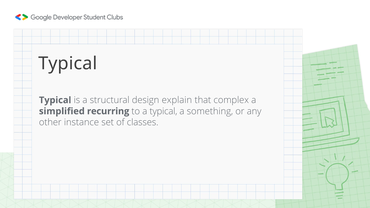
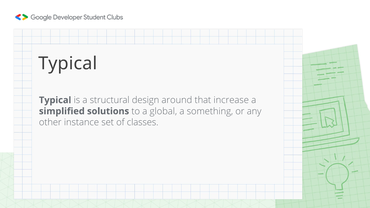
explain: explain -> around
complex: complex -> increase
recurring: recurring -> solutions
a typical: typical -> global
